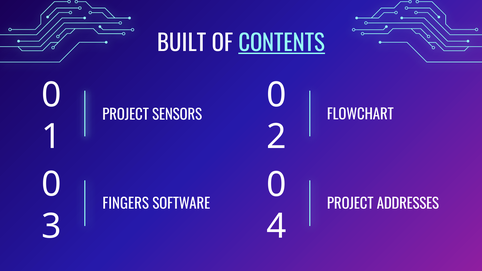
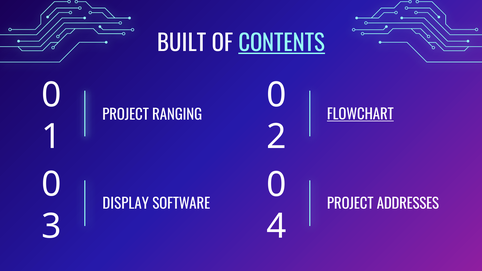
FLOWCHART underline: none -> present
SENSORS: SENSORS -> RANGING
FINGERS: FINGERS -> DISPLAY
